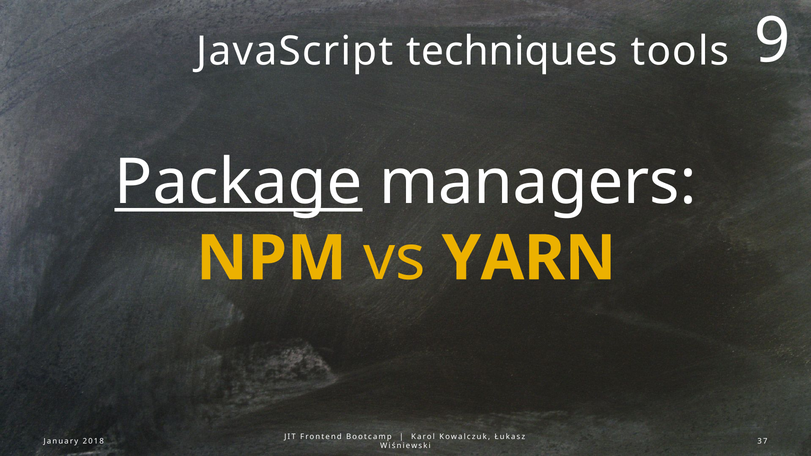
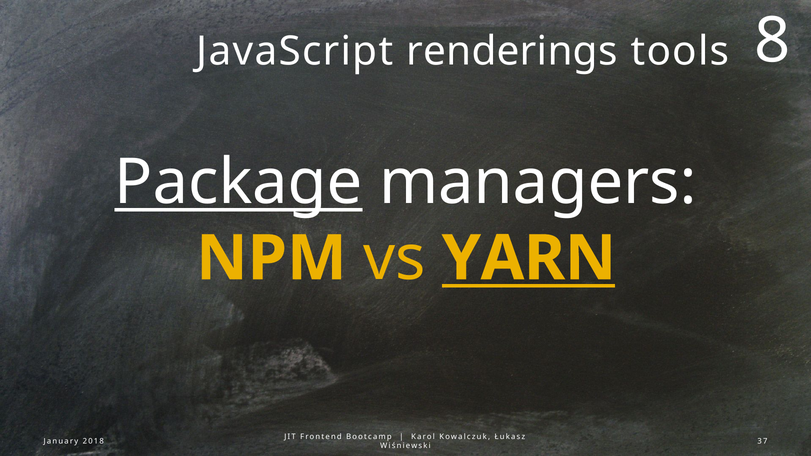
techniques: techniques -> renderings
9: 9 -> 8
YARN underline: none -> present
